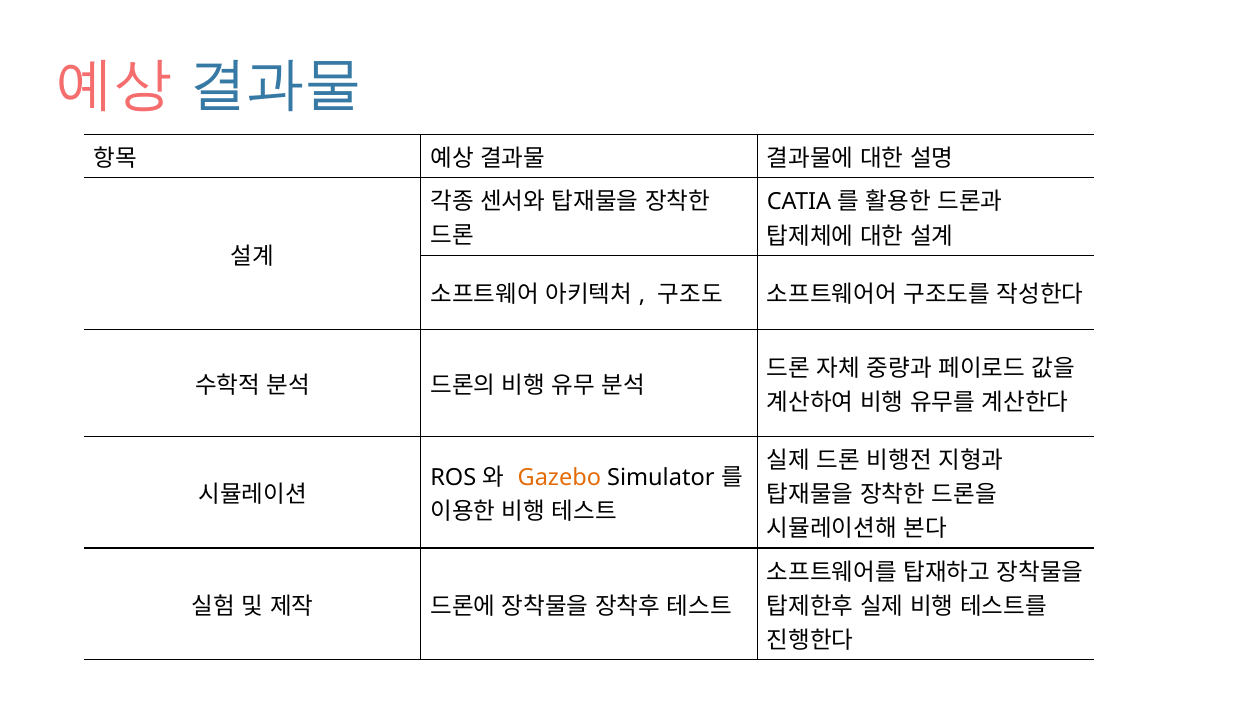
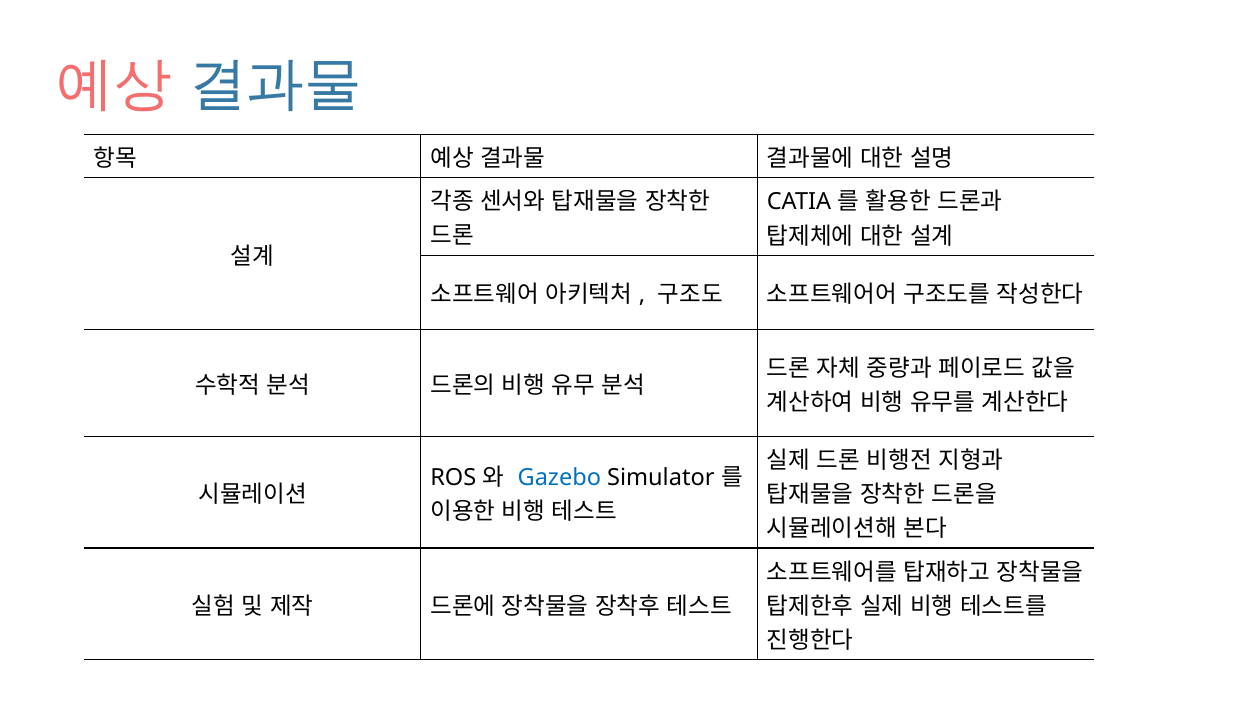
Gazebo colour: orange -> blue
